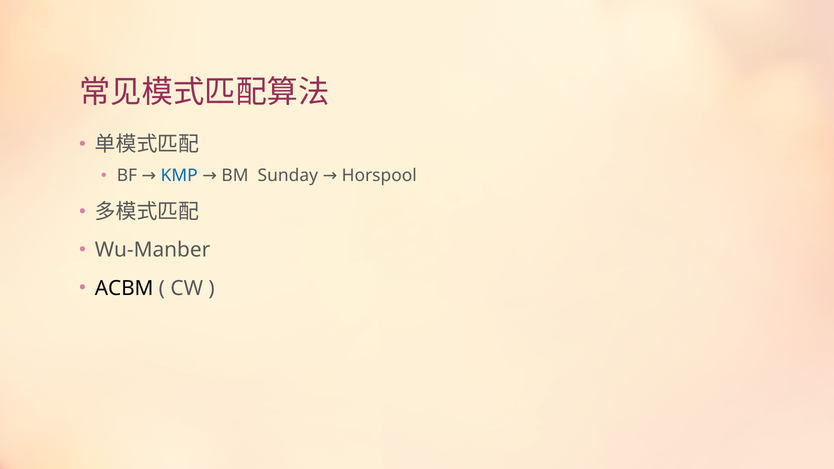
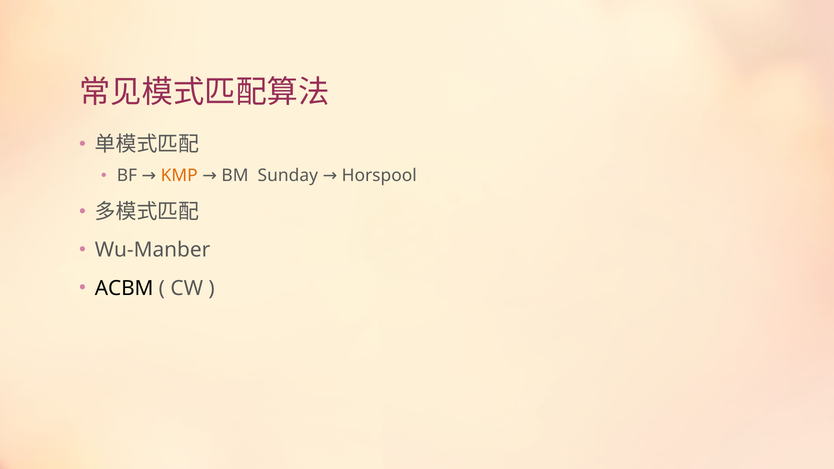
KMP colour: blue -> orange
